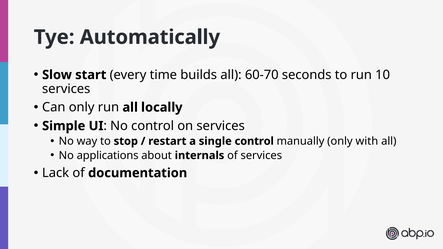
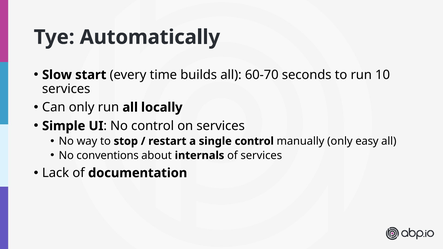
with: with -> easy
applications: applications -> conventions
